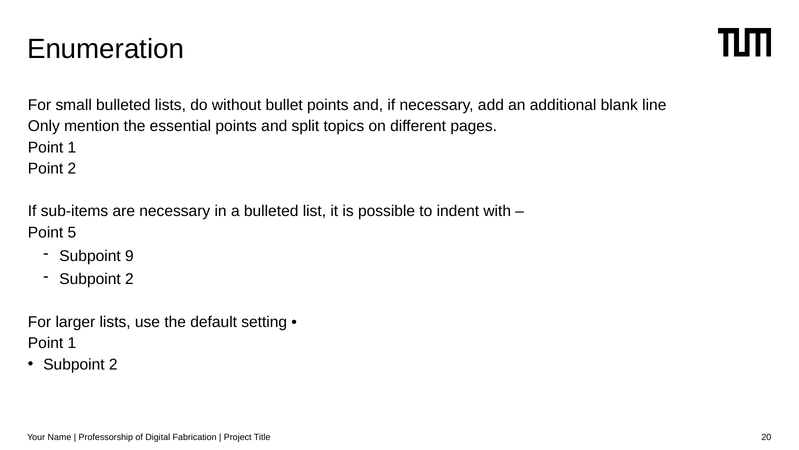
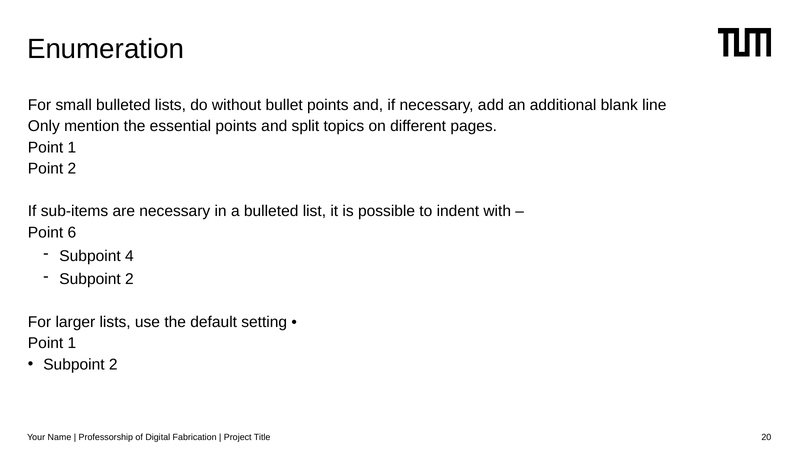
5: 5 -> 6
9: 9 -> 4
